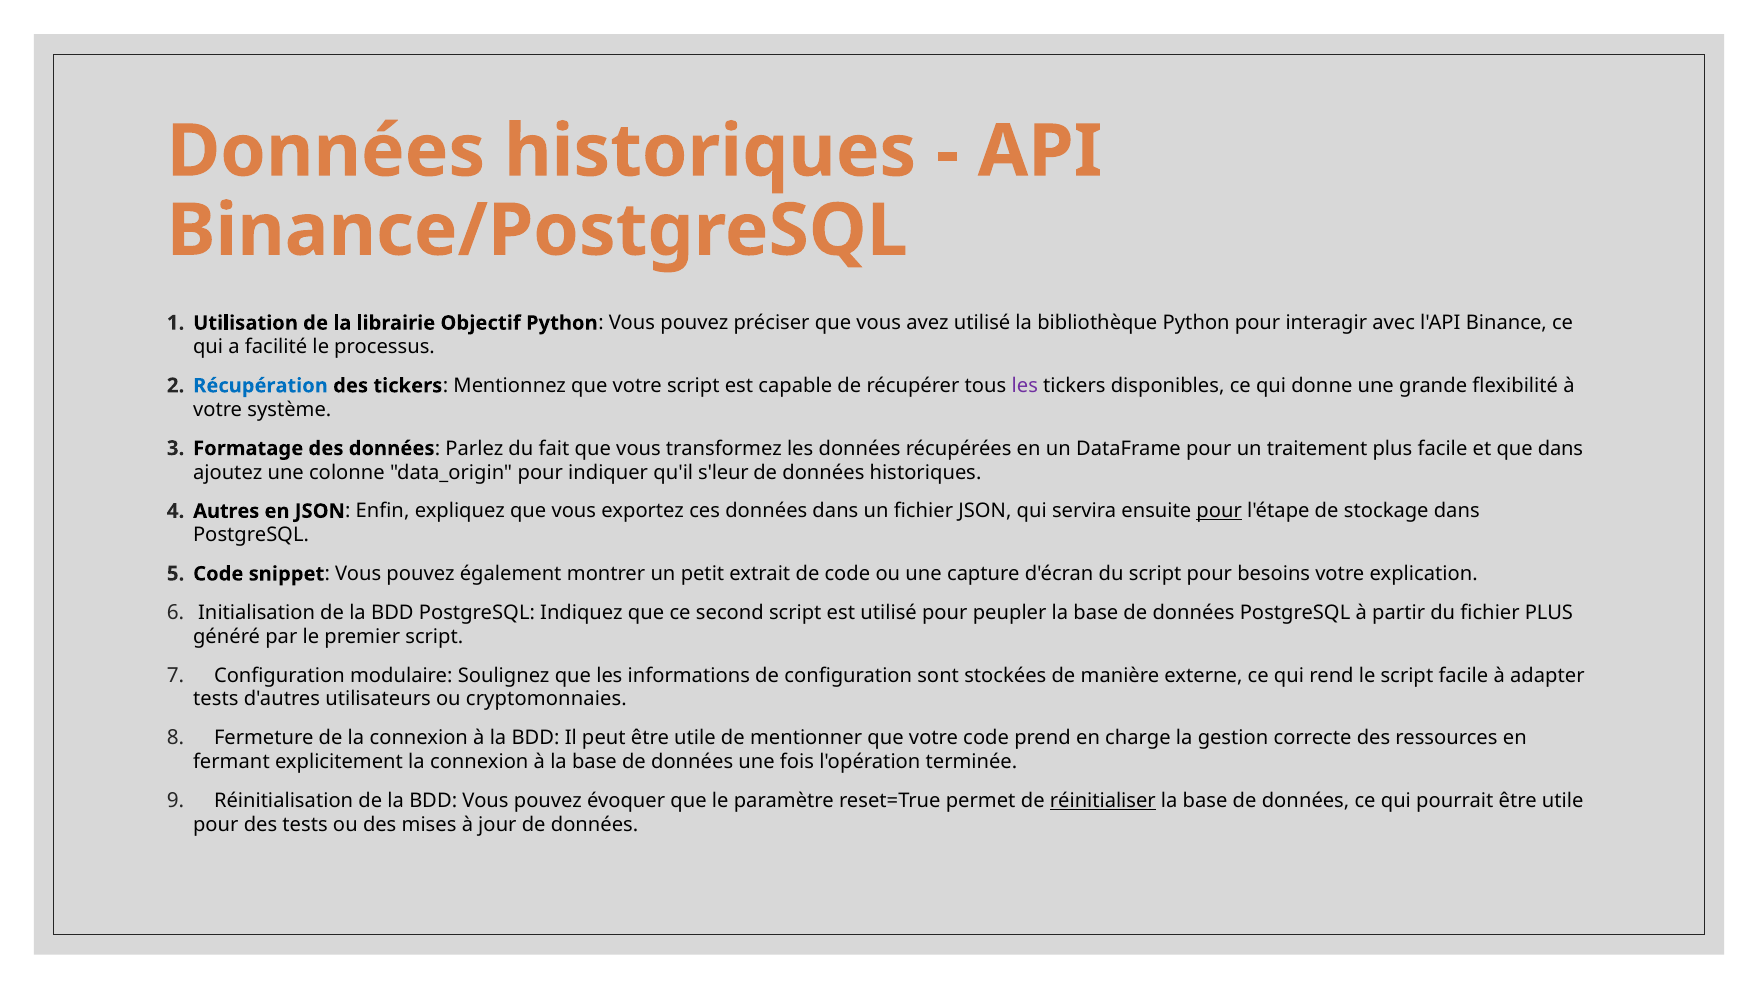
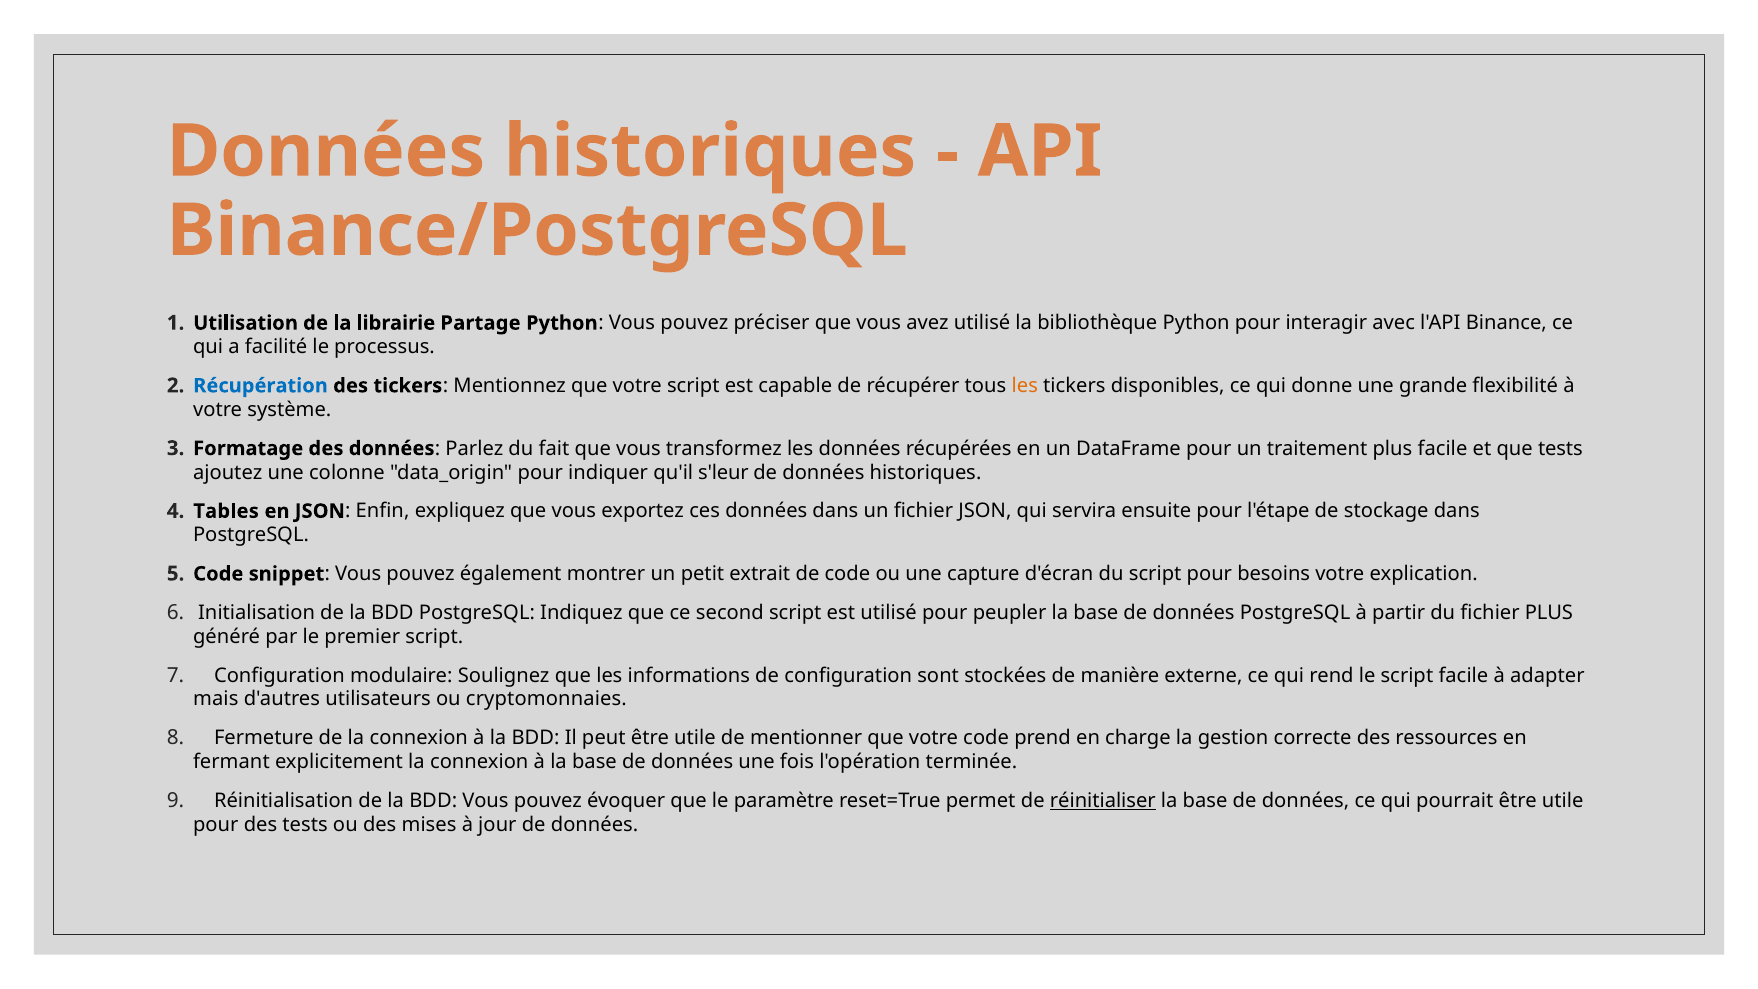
Objectif: Objectif -> Partage
les at (1025, 386) colour: purple -> orange
que dans: dans -> tests
Autres: Autres -> Tables
pour at (1219, 511) underline: present -> none
tests at (216, 699): tests -> mais
